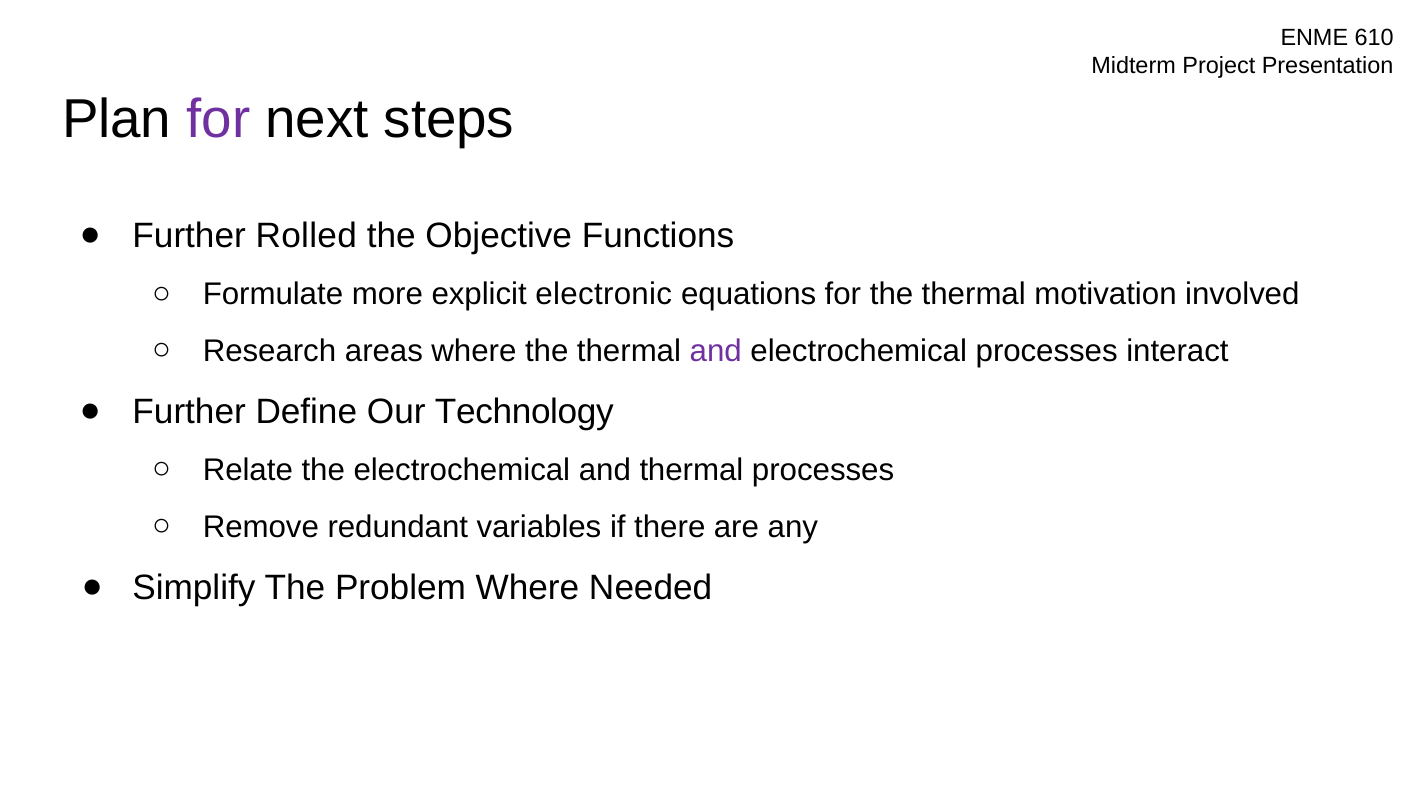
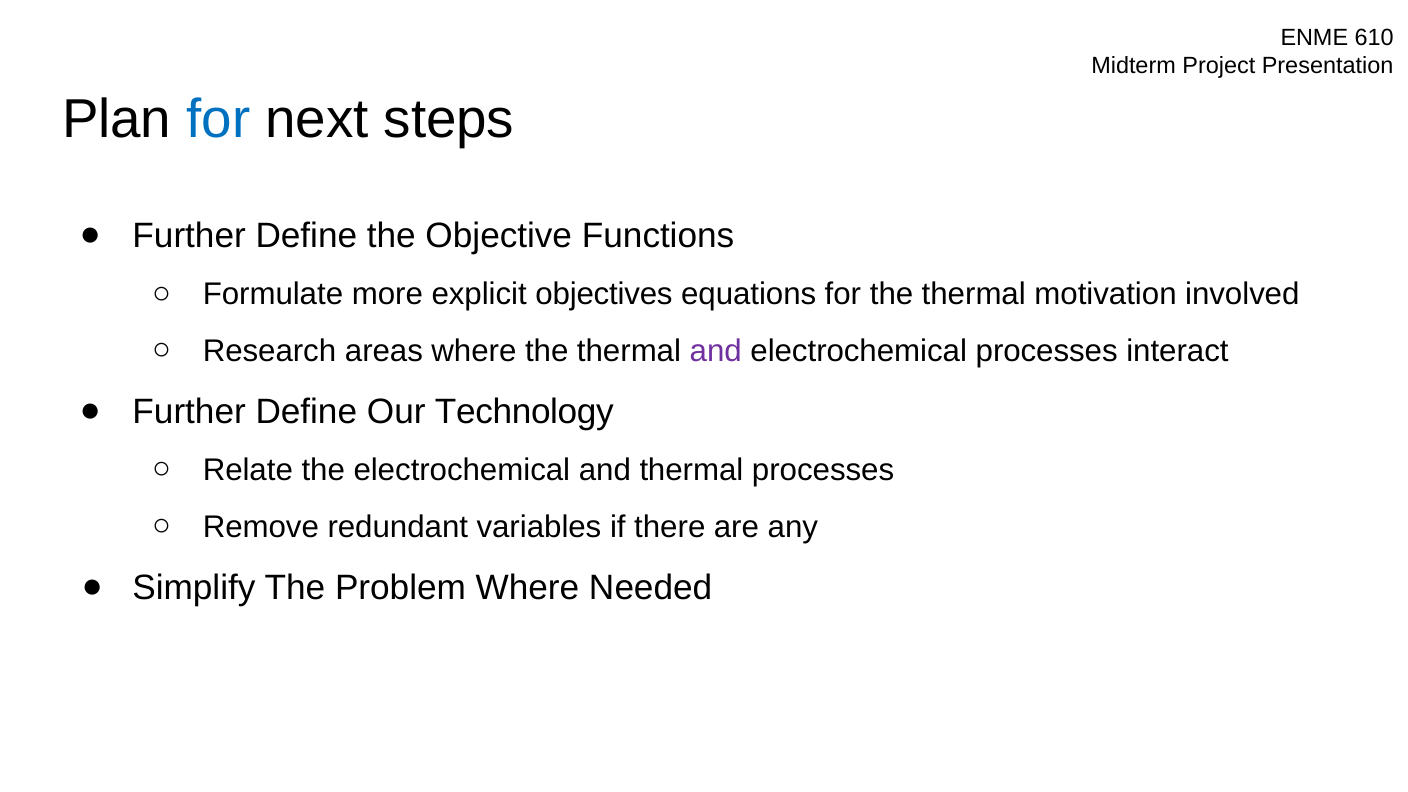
for at (218, 119) colour: purple -> blue
Rolled at (306, 236): Rolled -> Define
electronic: electronic -> objectives
